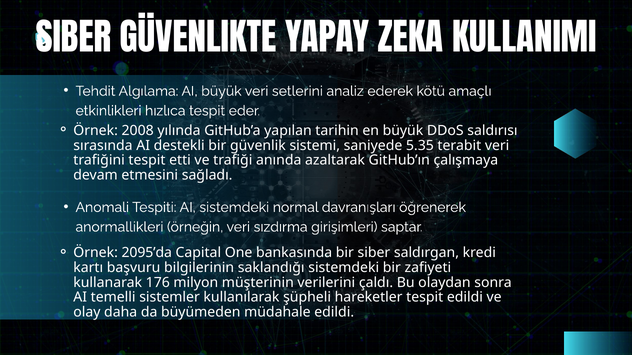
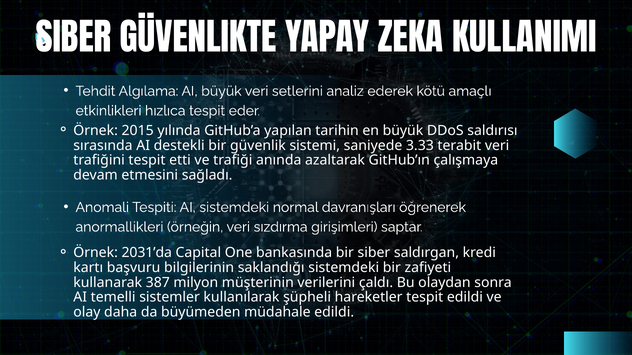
2008: 2008 -> 2015
5.35: 5.35 -> 3.33
2095’da: 2095’da -> 2031’da
176: 176 -> 387
